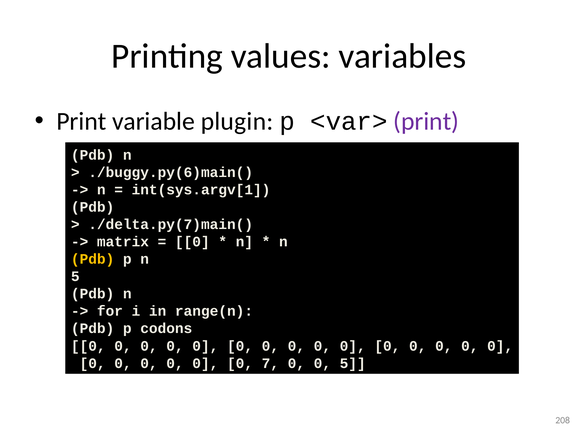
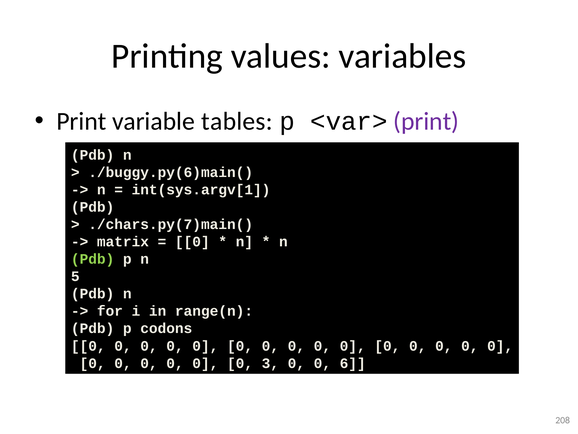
plugin: plugin -> tables
./delta.py(7)main(: ./delta.py(7)main( -> ./chars.py(7)main(
Pdb at (93, 259) colour: yellow -> light green
7: 7 -> 3
0 5: 5 -> 6
